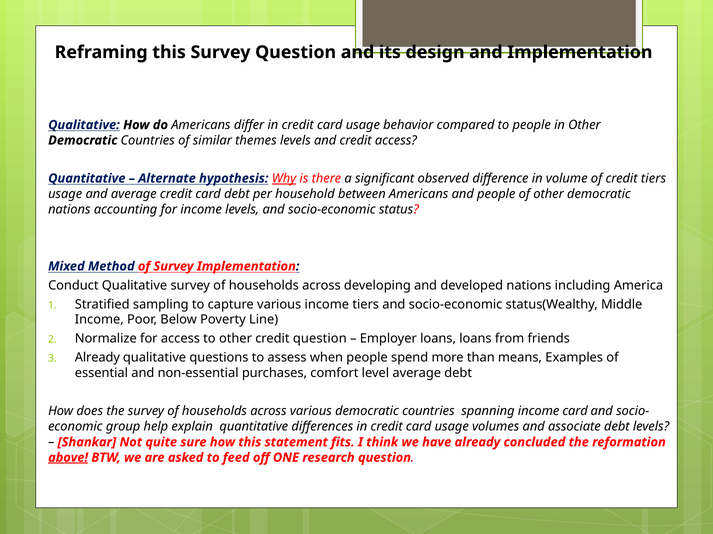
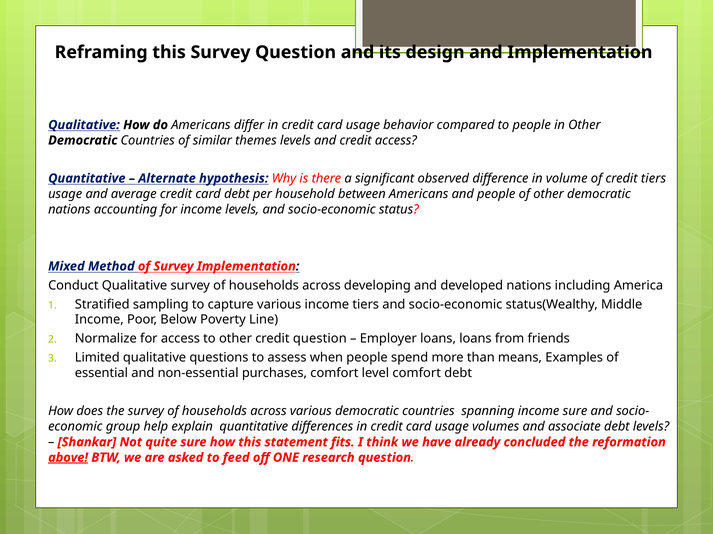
Why underline: present -> none
Already at (97, 358): Already -> Limited
level average: average -> comfort
income card: card -> sure
